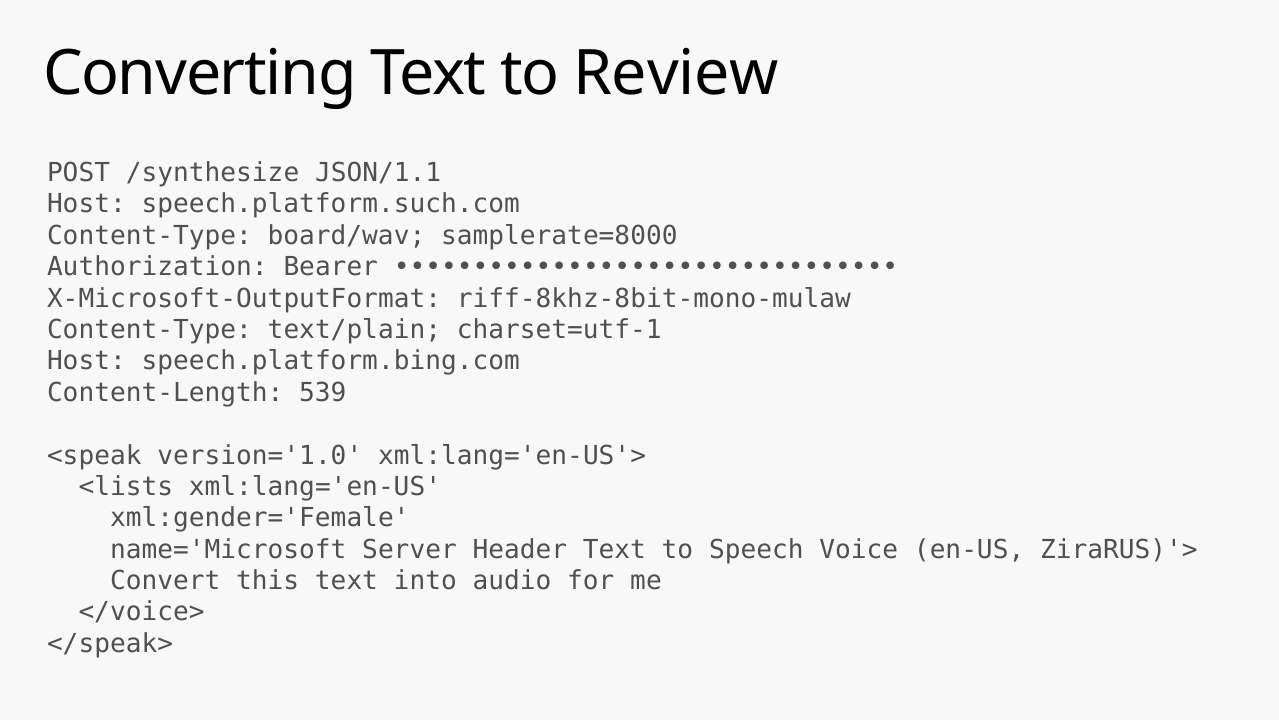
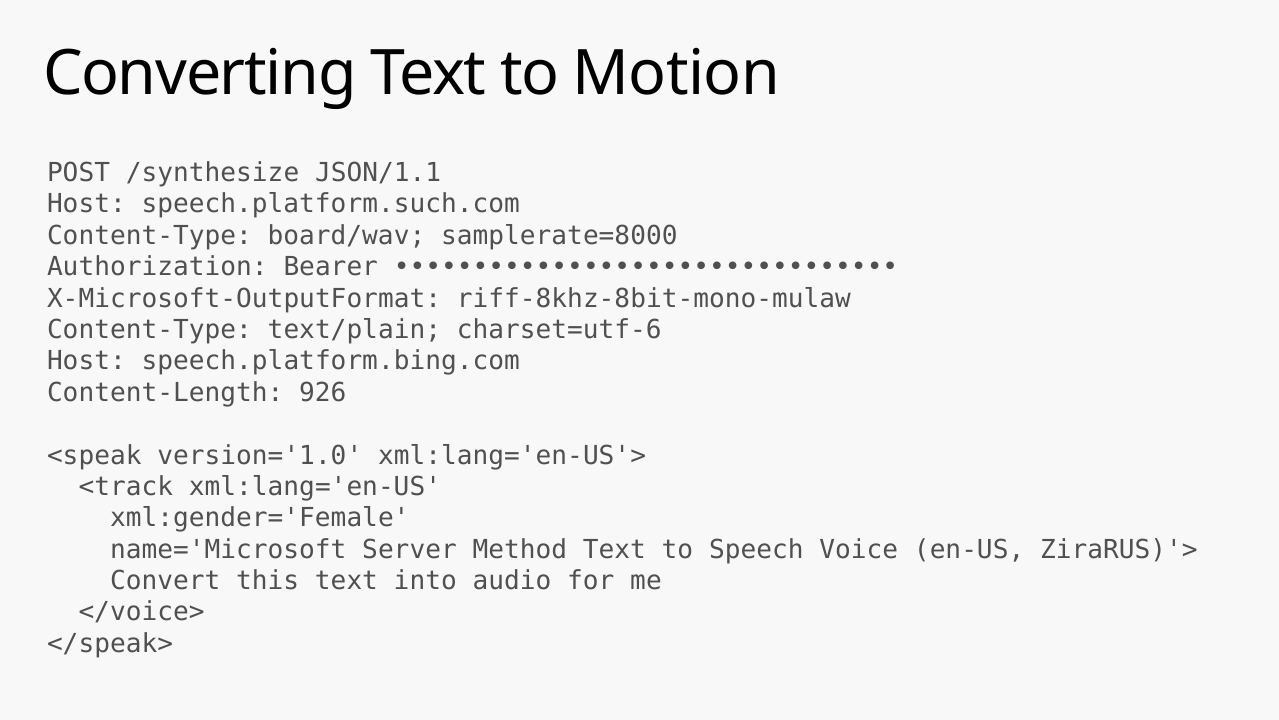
Review: Review -> Motion
charset=utf-1: charset=utf-1 -> charset=utf-6
539: 539 -> 926
<lists: <lists -> <track
Header: Header -> Method
